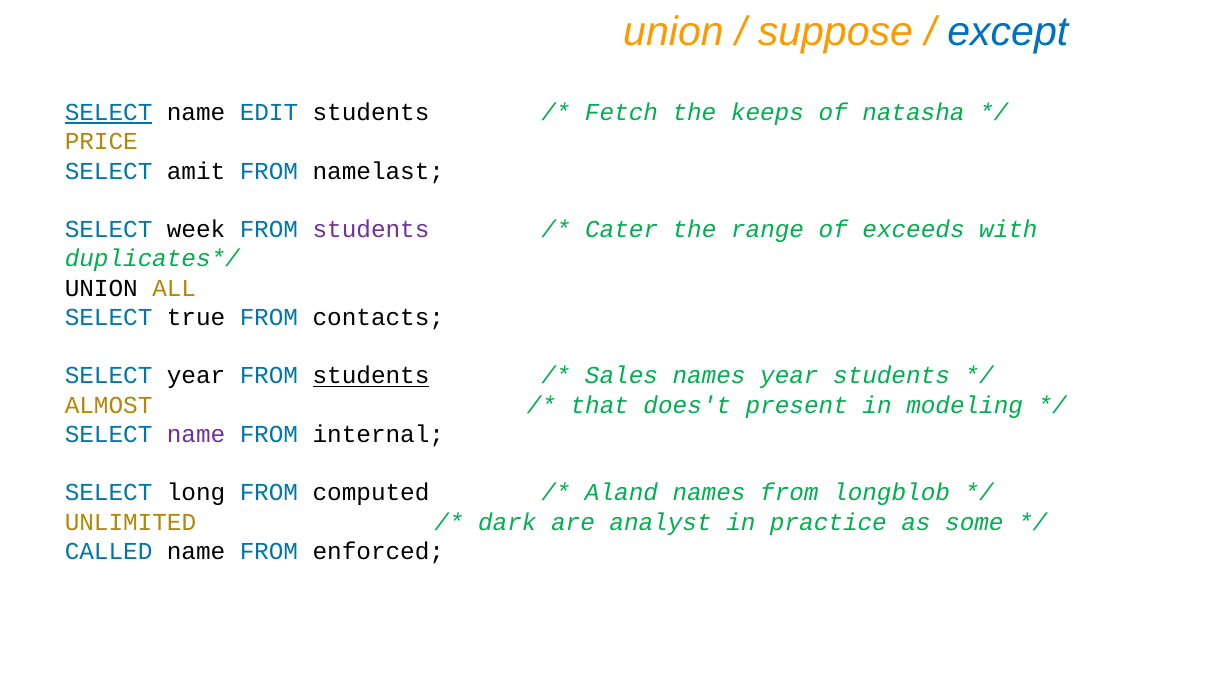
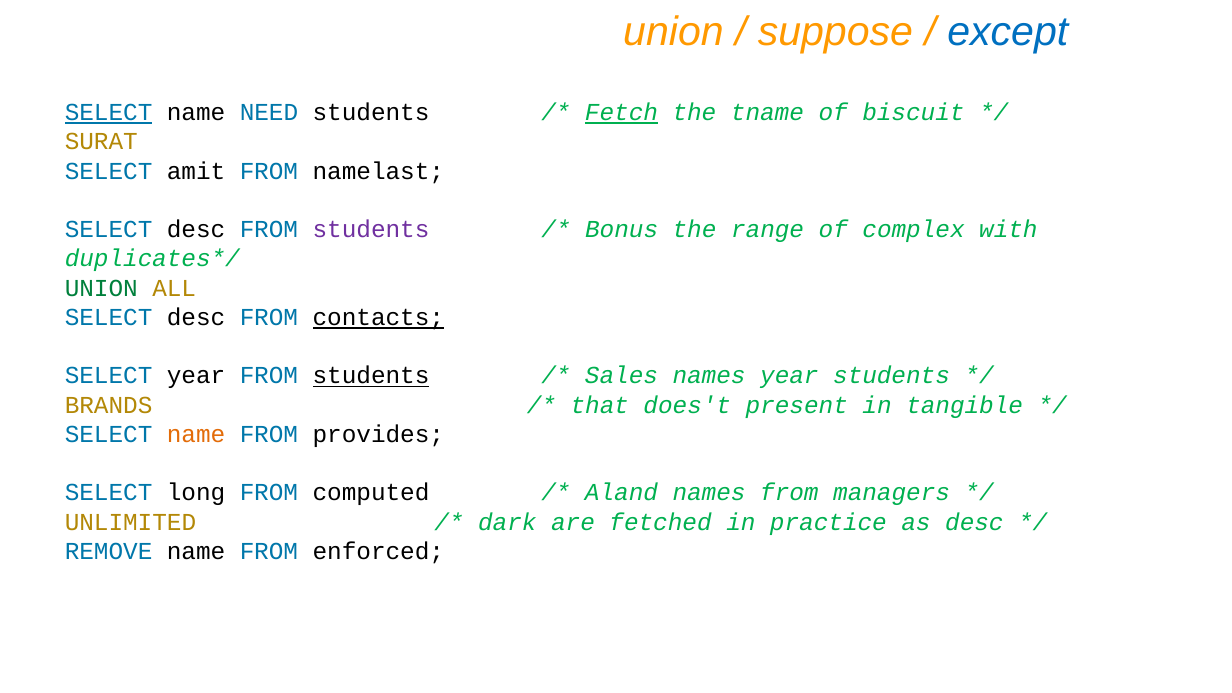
EDIT: EDIT -> NEED
Fetch underline: none -> present
keeps: keeps -> tname
natasha: natasha -> biscuit
PRICE: PRICE -> SURAT
week at (196, 230): week -> desc
Cater: Cater -> Bonus
exceeds: exceeds -> complex
UNION at (101, 288) colour: black -> green
true at (196, 317): true -> desc
contacts underline: none -> present
ALMOST: ALMOST -> BRANDS
modeling: modeling -> tangible
name at (196, 434) colour: purple -> orange
internal: internal -> provides
longblob: longblob -> managers
analyst: analyst -> fetched
as some: some -> desc
CALLED: CALLED -> REMOVE
